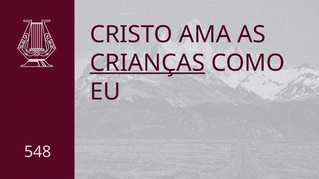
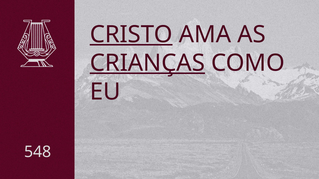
CRISTO underline: none -> present
